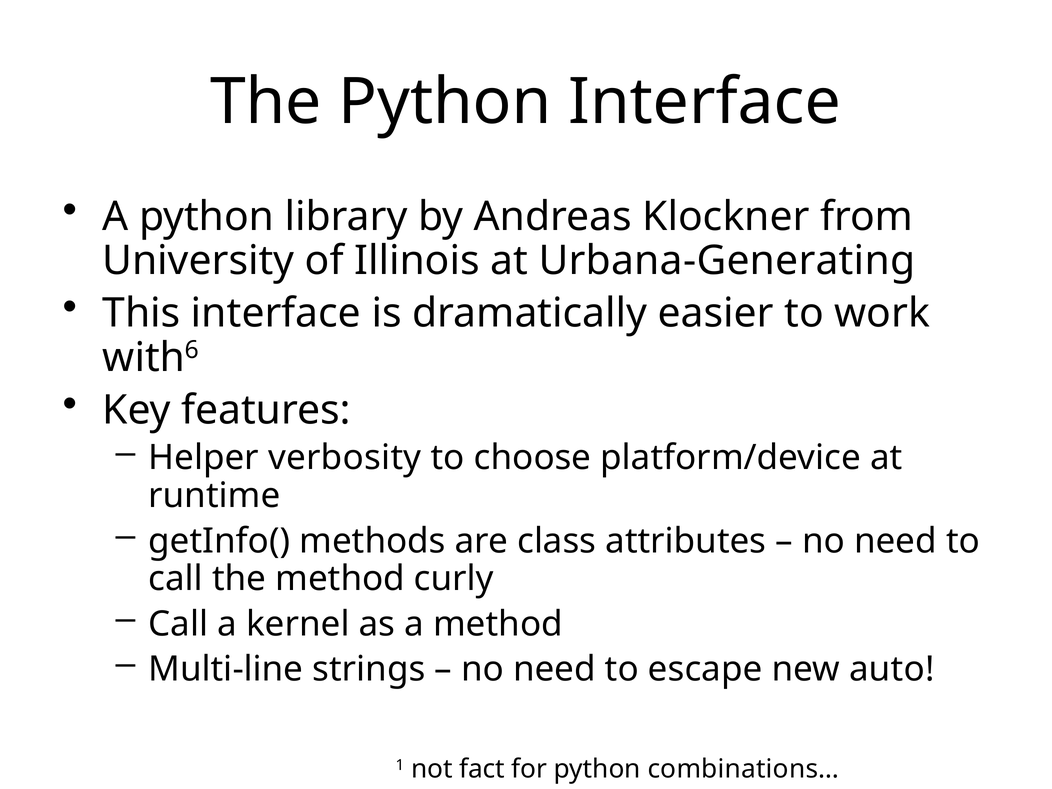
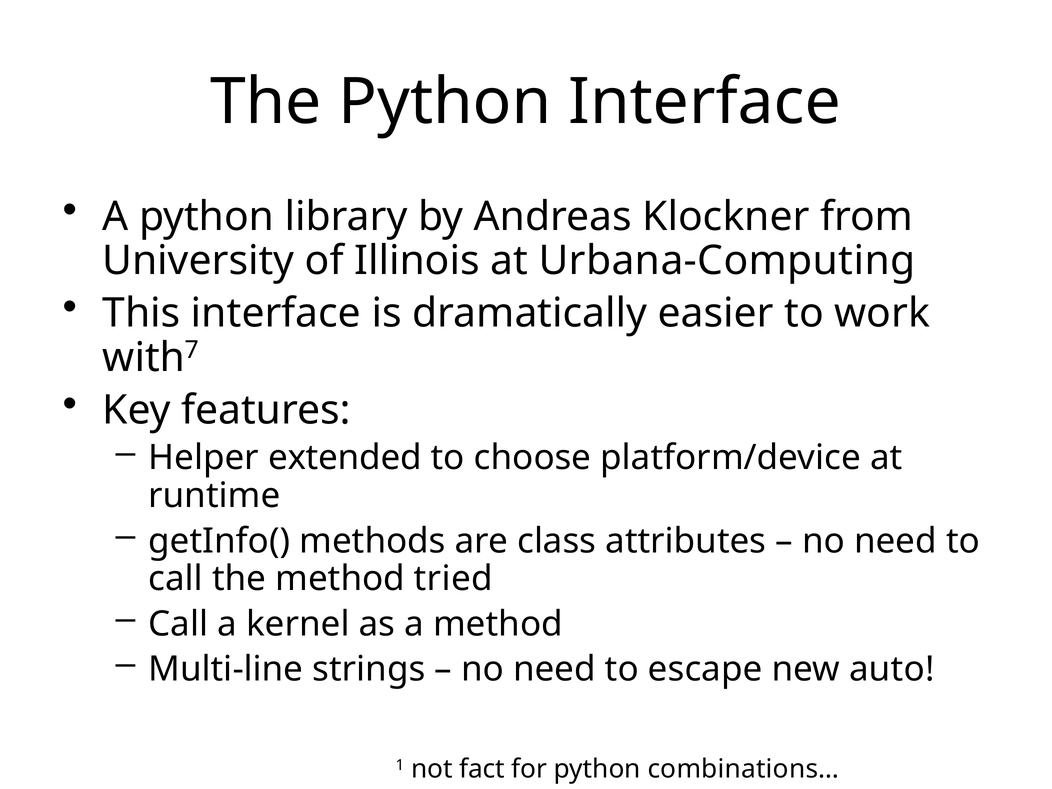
Urbana-Generating: Urbana-Generating -> Urbana-Computing
6: 6 -> 7
verbosity: verbosity -> extended
curly: curly -> tried
